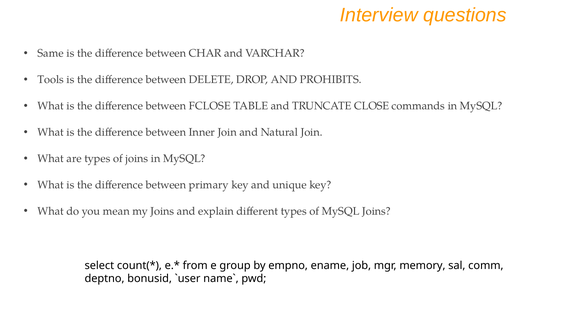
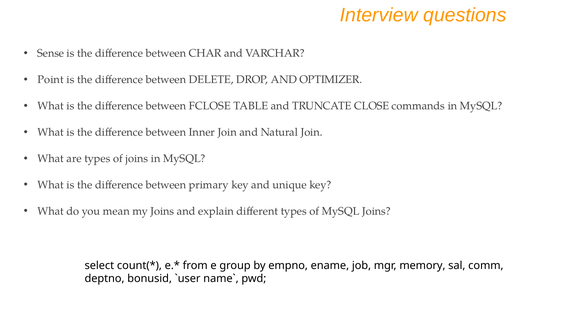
Same: Same -> Sense
Tools: Tools -> Point
PROHIBITS: PROHIBITS -> OPTIMIZER
